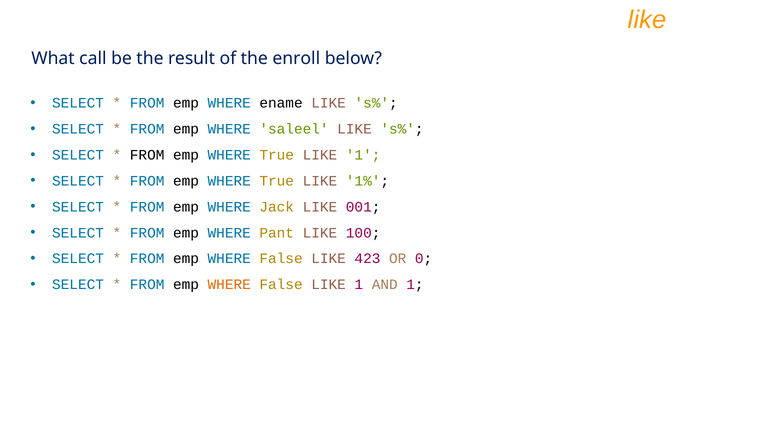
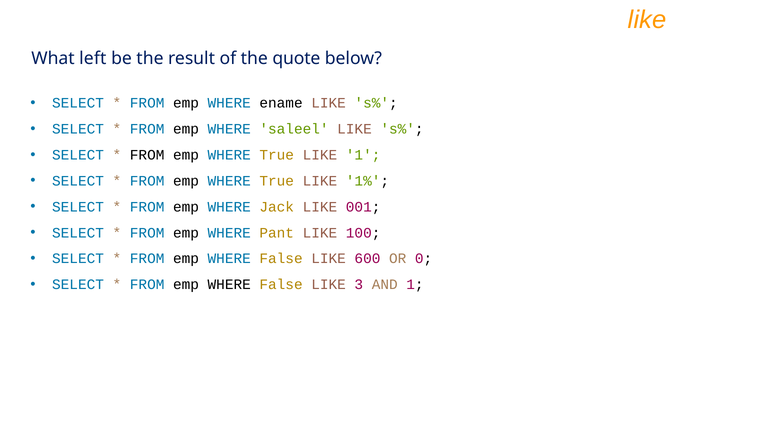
call: call -> left
enroll: enroll -> quote
423: 423 -> 600
WHERE at (229, 285) colour: orange -> black
False LIKE 1: 1 -> 3
